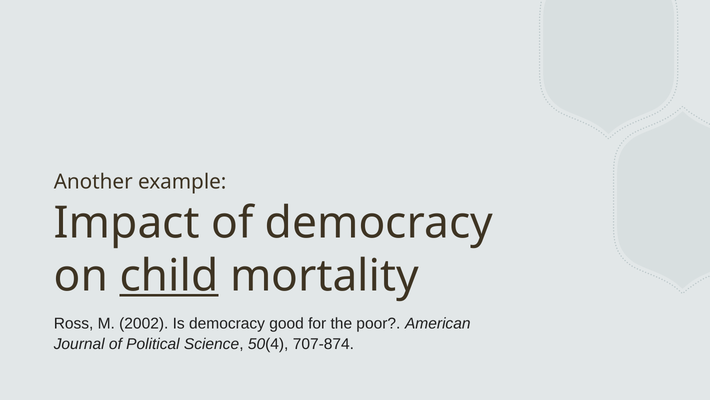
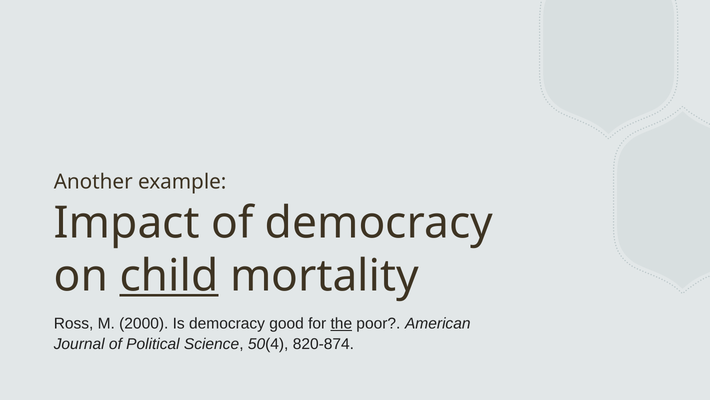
2002: 2002 -> 2000
the underline: none -> present
707-874: 707-874 -> 820-874
